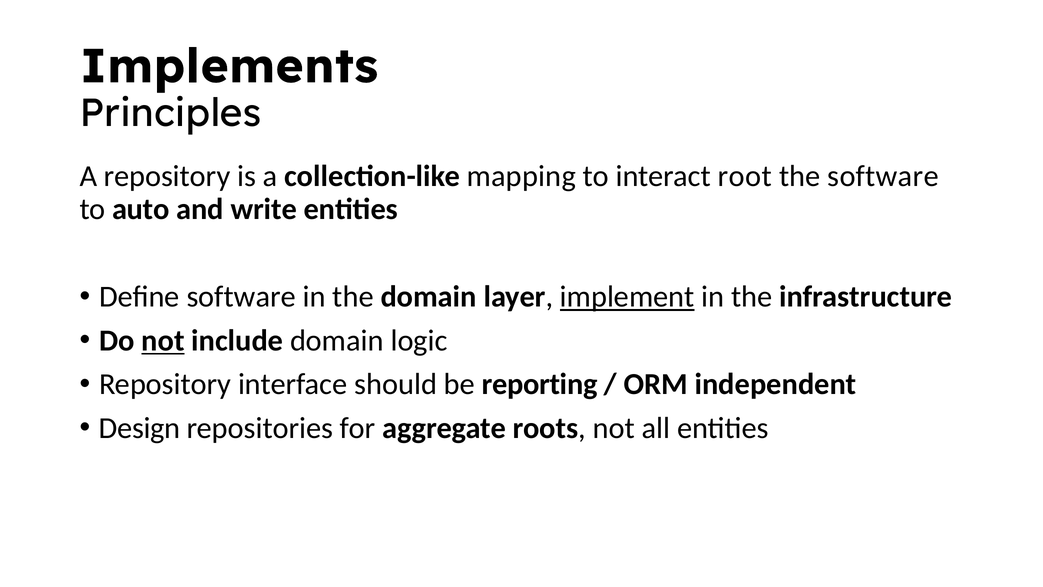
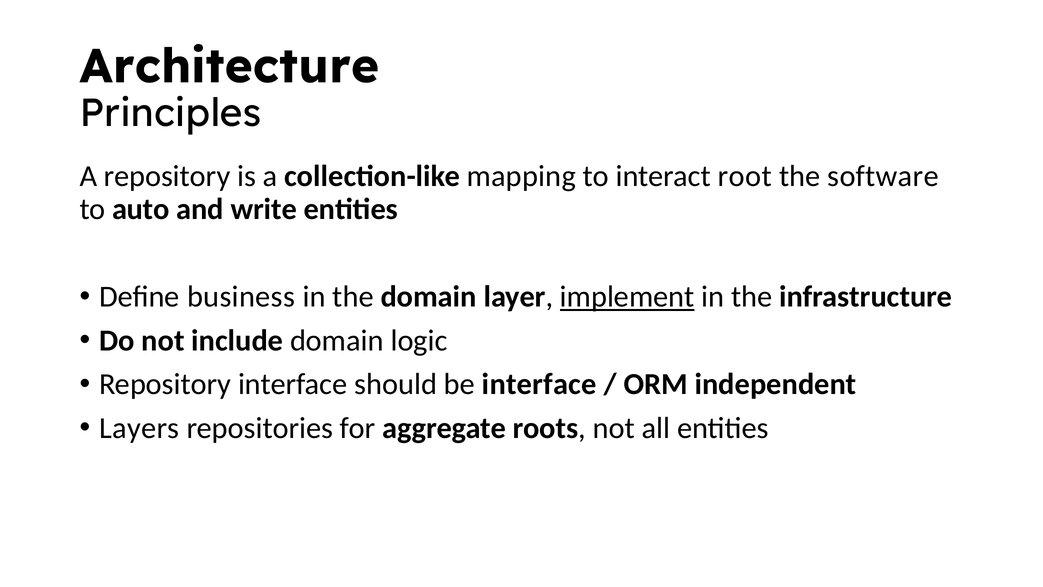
Implements: Implements -> Architecture
Define software: software -> business
not at (163, 340) underline: present -> none
be reporting: reporting -> interface
Design: Design -> Layers
